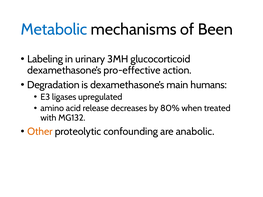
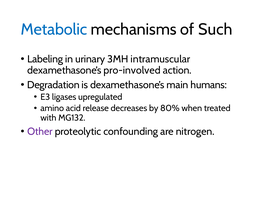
Been: Been -> Such
glucocorticoid: glucocorticoid -> intramuscular
pro-effective: pro-effective -> pro-involved
Other colour: orange -> purple
anabolic: anabolic -> nitrogen
